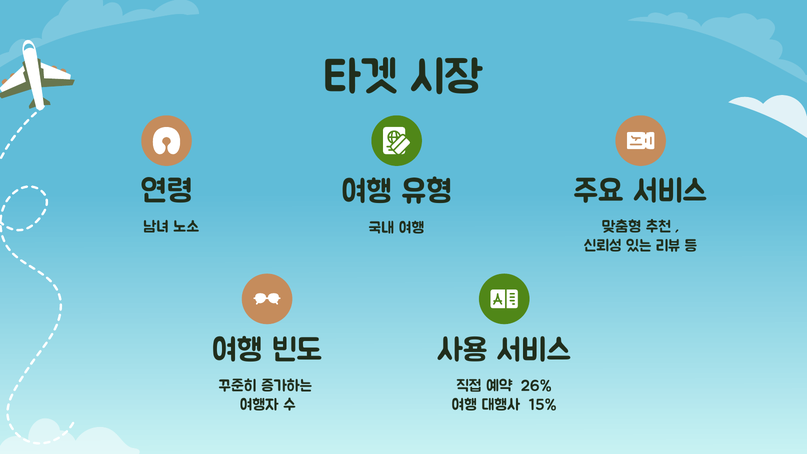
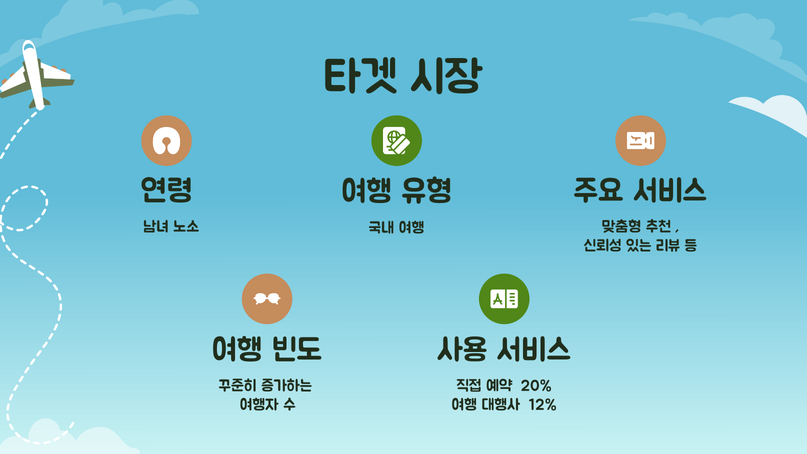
26%: 26% -> 20%
15%: 15% -> 12%
